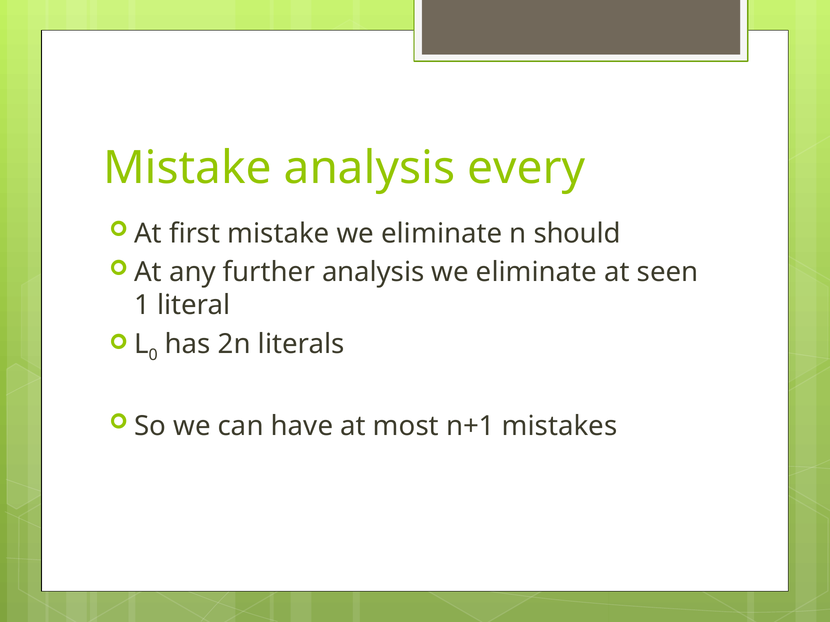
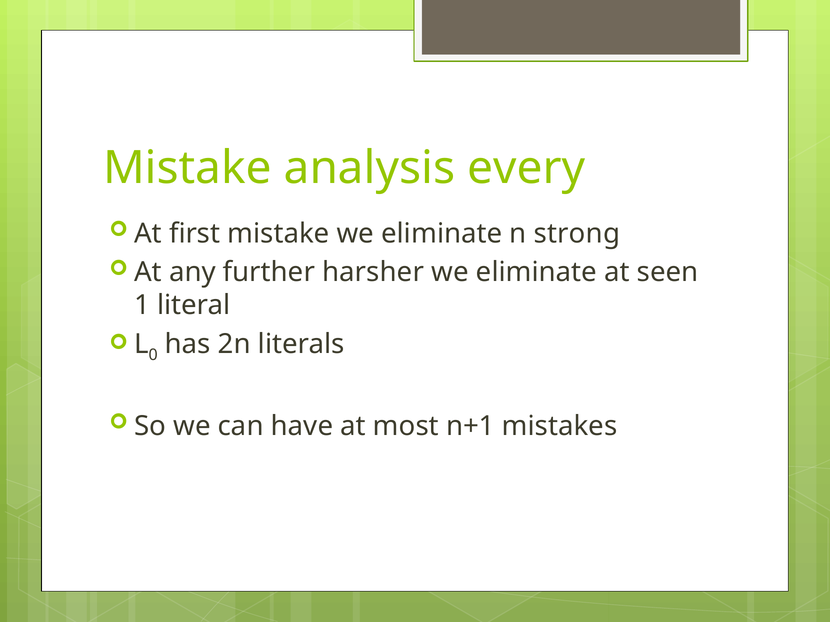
should: should -> strong
further analysis: analysis -> harsher
